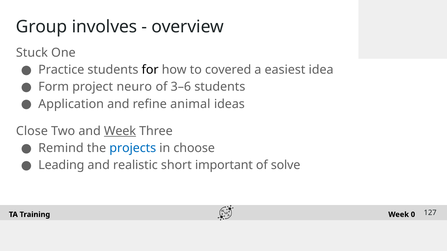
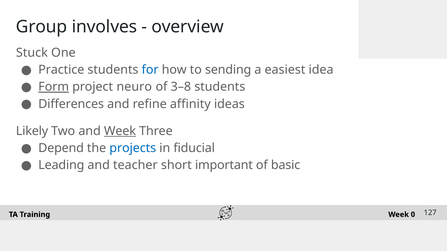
for colour: black -> blue
covered: covered -> sending
Form underline: none -> present
3–6: 3–6 -> 3–8
Application: Application -> Differences
animal: animal -> affinity
Close: Close -> Likely
Remind: Remind -> Depend
choose: choose -> fiducial
realistic: realistic -> teacher
solve: solve -> basic
